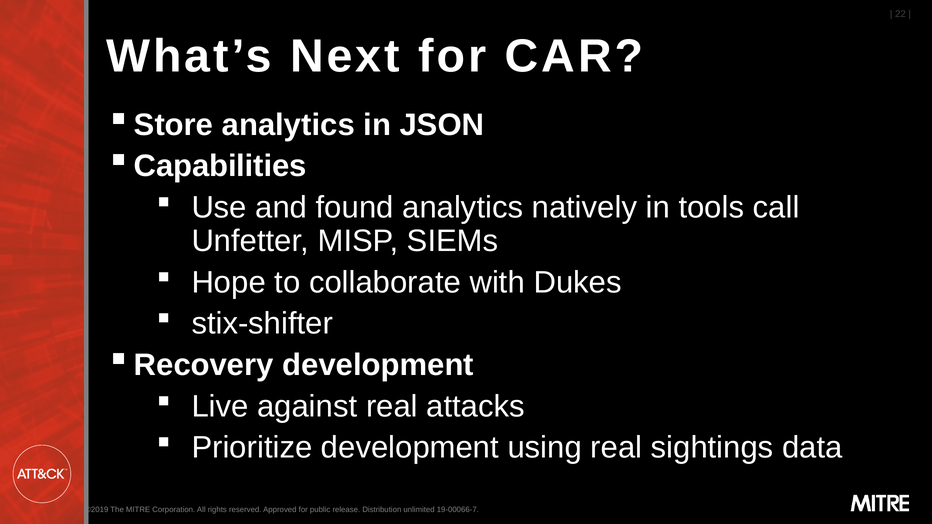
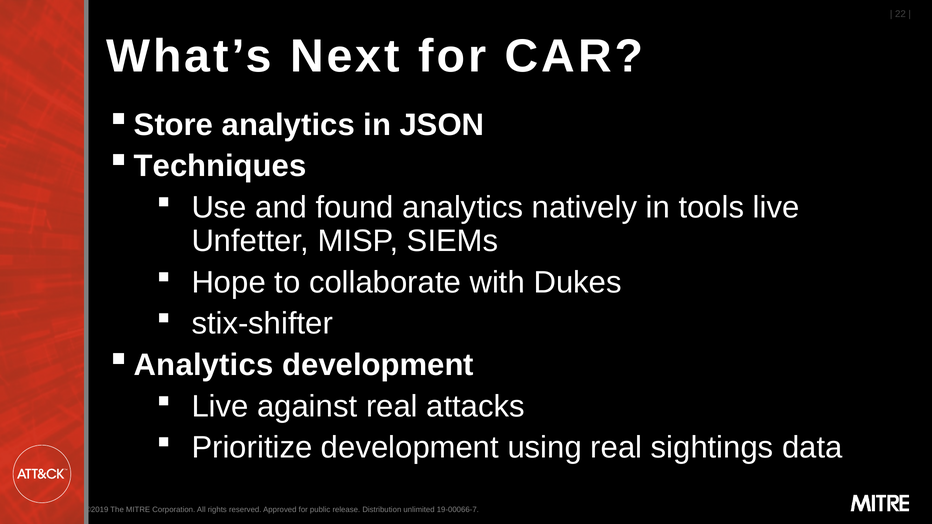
Capabilities: Capabilities -> Techniques
tools call: call -> live
Recovery at (204, 365): Recovery -> Analytics
